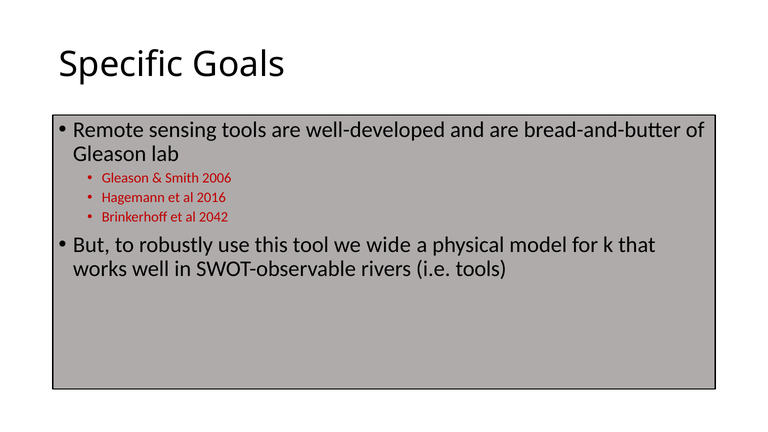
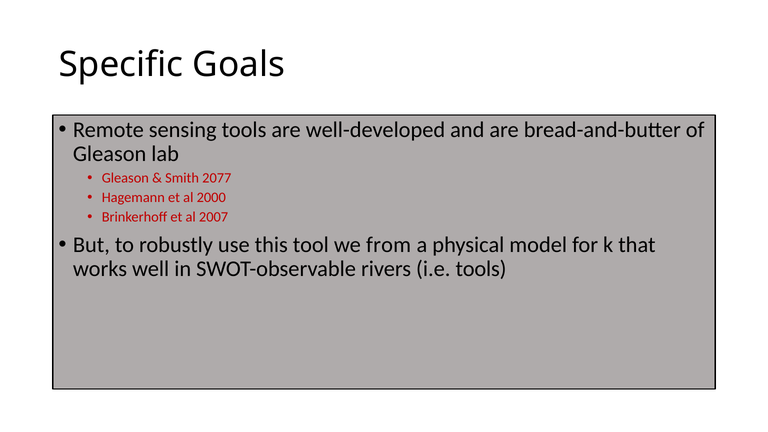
2006: 2006 -> 2077
2016: 2016 -> 2000
2042: 2042 -> 2007
wide: wide -> from
